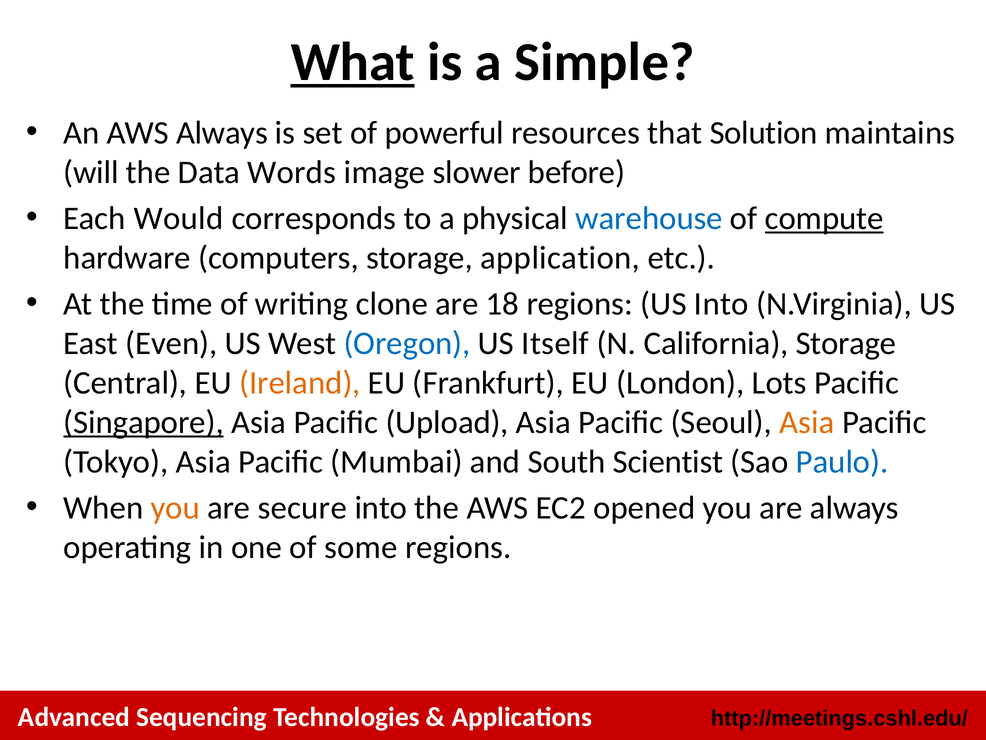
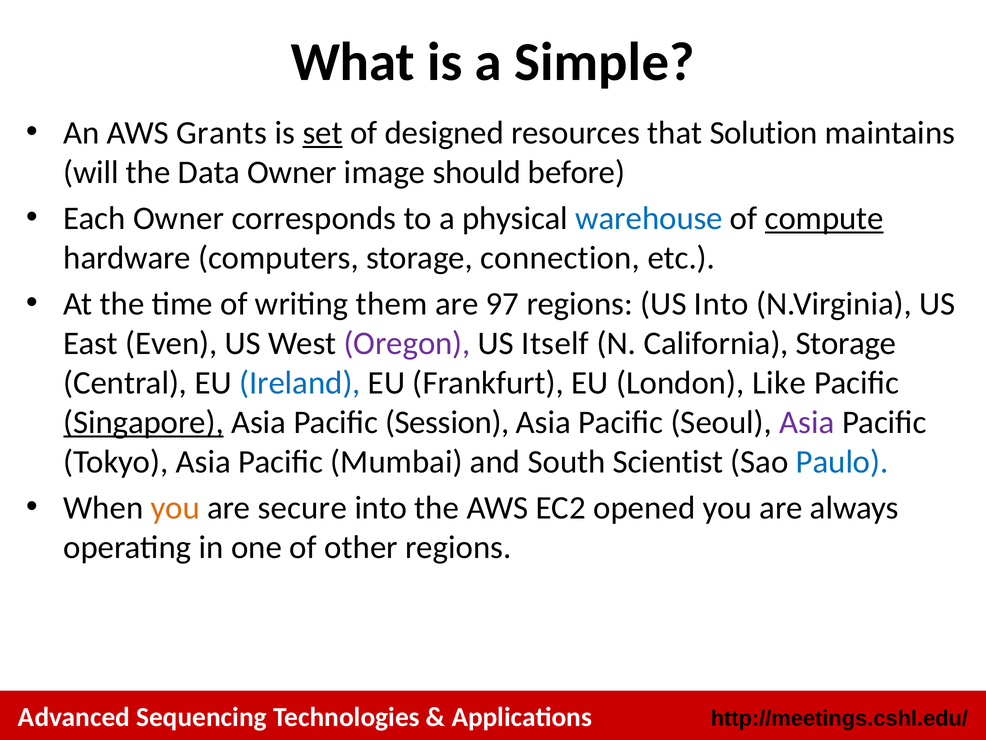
What underline: present -> none
AWS Always: Always -> Grants
set underline: none -> present
powerful: powerful -> designed
Data Words: Words -> Owner
slower: slower -> should
Each Would: Would -> Owner
application: application -> connection
clone: clone -> them
18: 18 -> 97
Oregon colour: blue -> purple
Ireland colour: orange -> blue
Lots: Lots -> Like
Upload: Upload -> Session
Asia at (807, 422) colour: orange -> purple
some: some -> other
